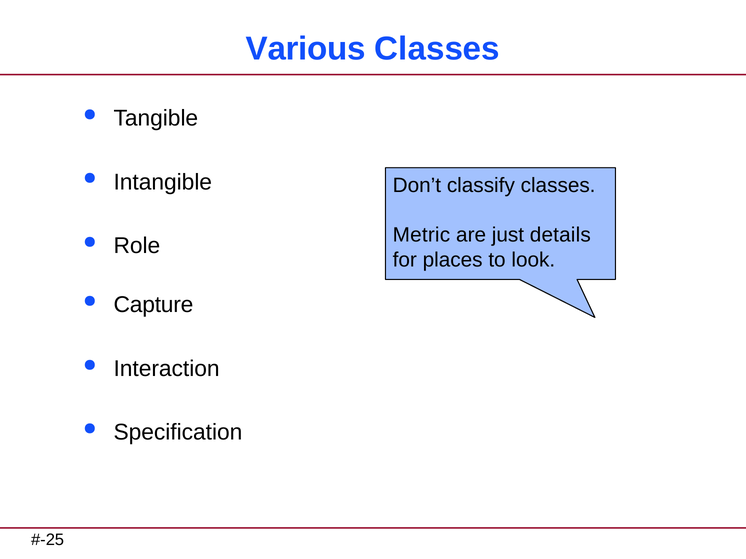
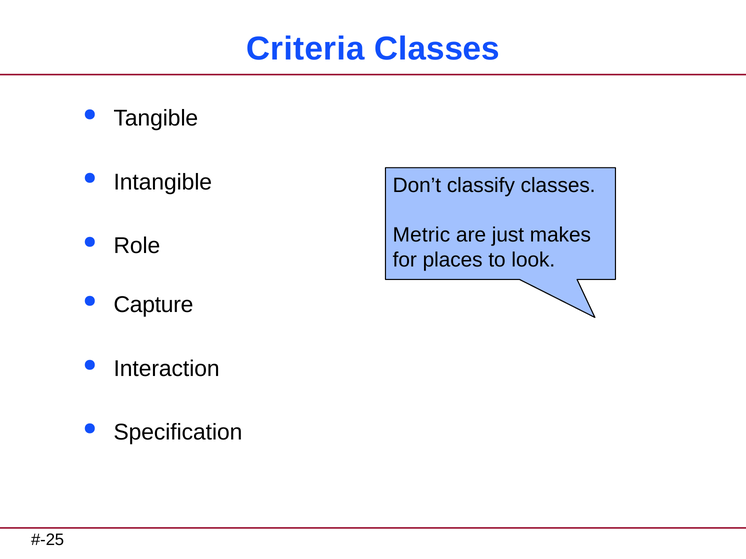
Various: Various -> Criteria
details: details -> makes
